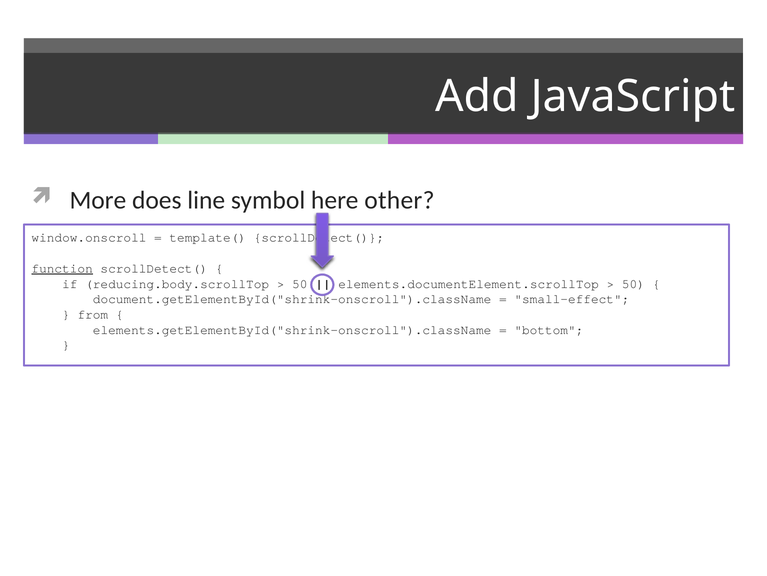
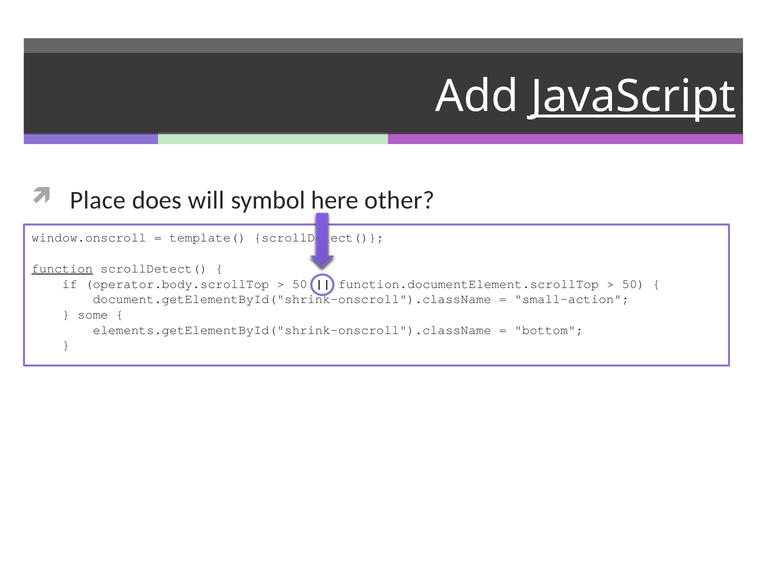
JavaScript underline: none -> present
More: More -> Place
line: line -> will
reducing.body.scrollTop: reducing.body.scrollTop -> operator.body.scrollTop
elements.documentElement.scrollTop: elements.documentElement.scrollTop -> function.documentElement.scrollTop
small-effect: small-effect -> small-action
from: from -> some
